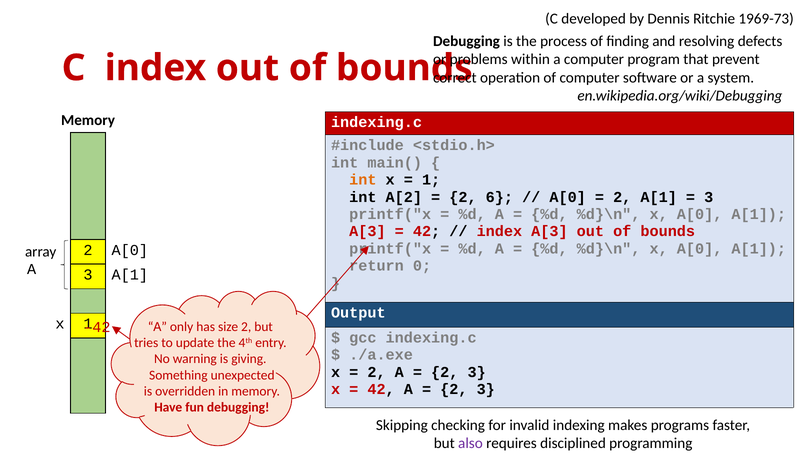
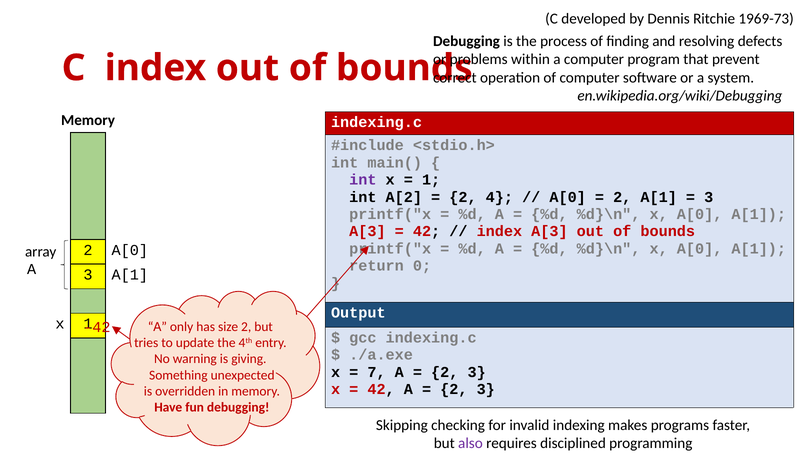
int at (363, 180) colour: orange -> purple
6: 6 -> 4
2 at (377, 372): 2 -> 7
